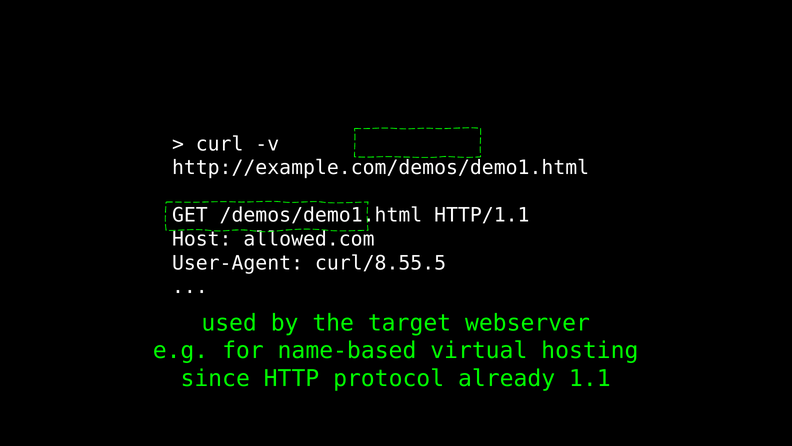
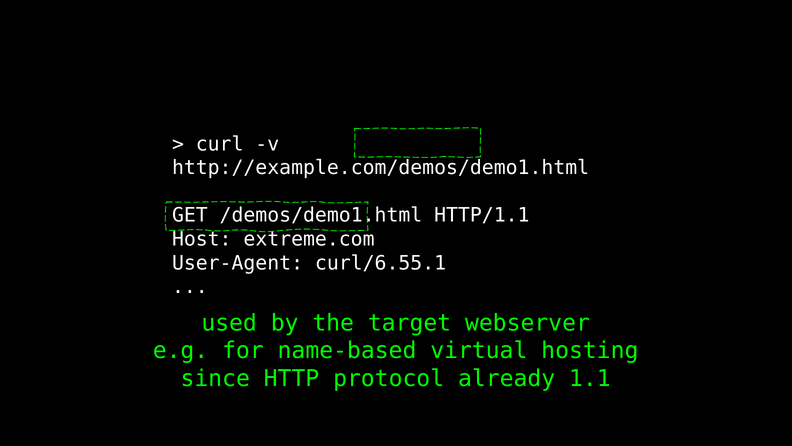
allowed.com: allowed.com -> extreme.com
curl/8.55.5: curl/8.55.5 -> curl/6.55.1
